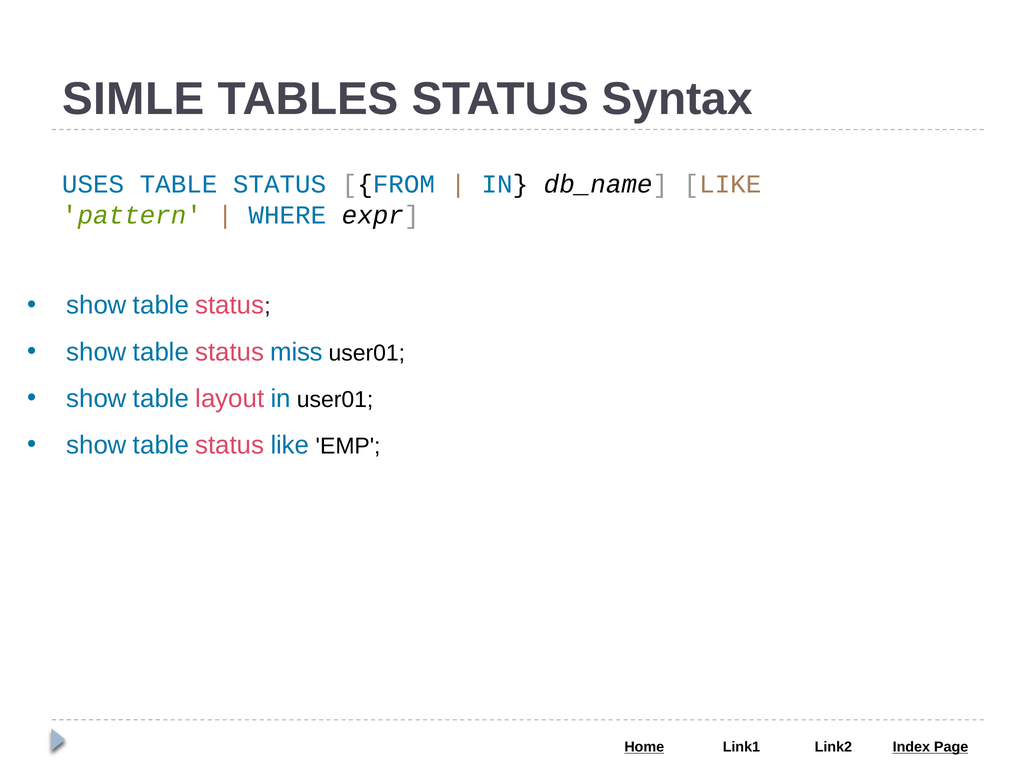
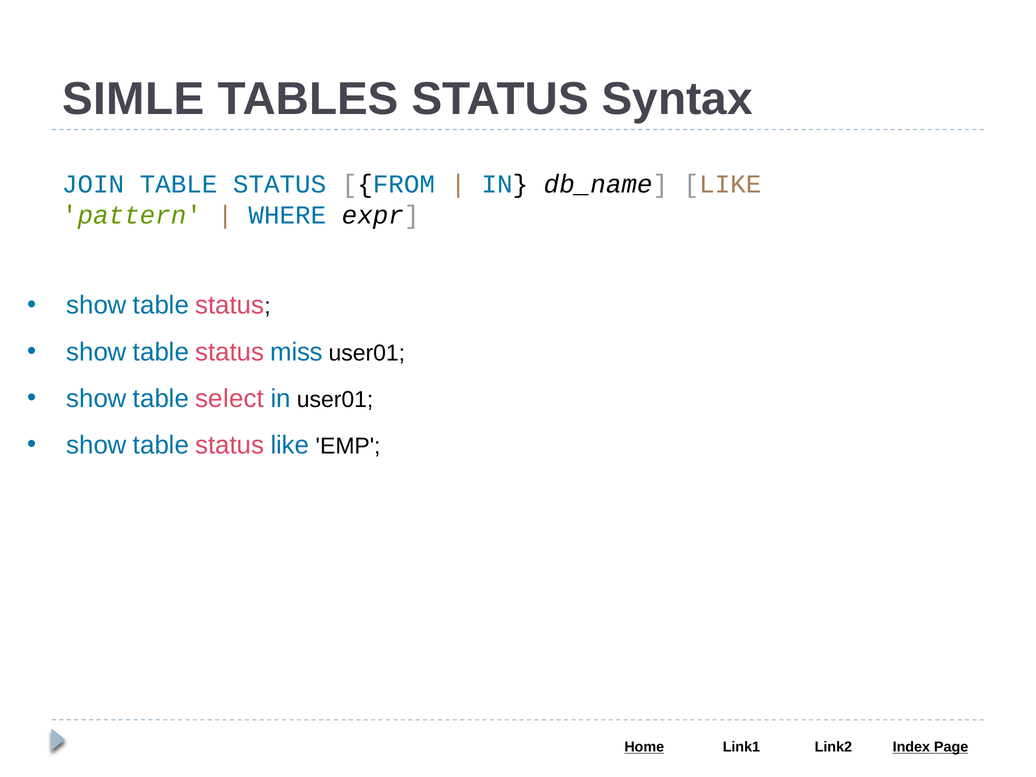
USES: USES -> JOIN
layout: layout -> select
